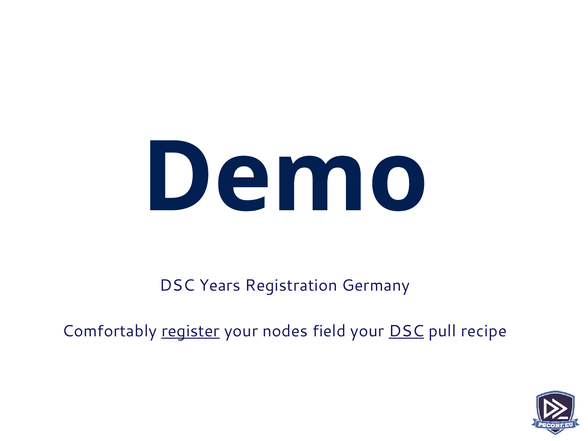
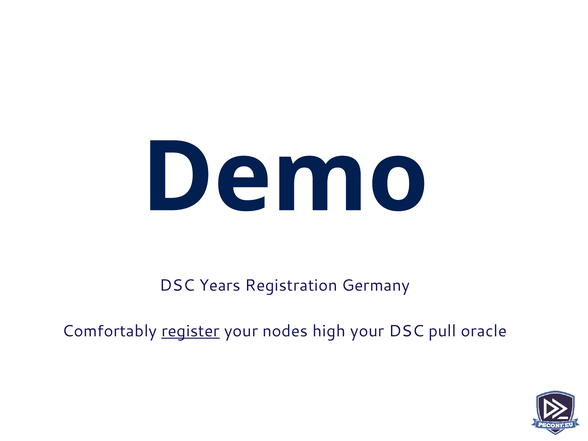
field: field -> high
DSC at (406, 331) underline: present -> none
recipe: recipe -> oracle
